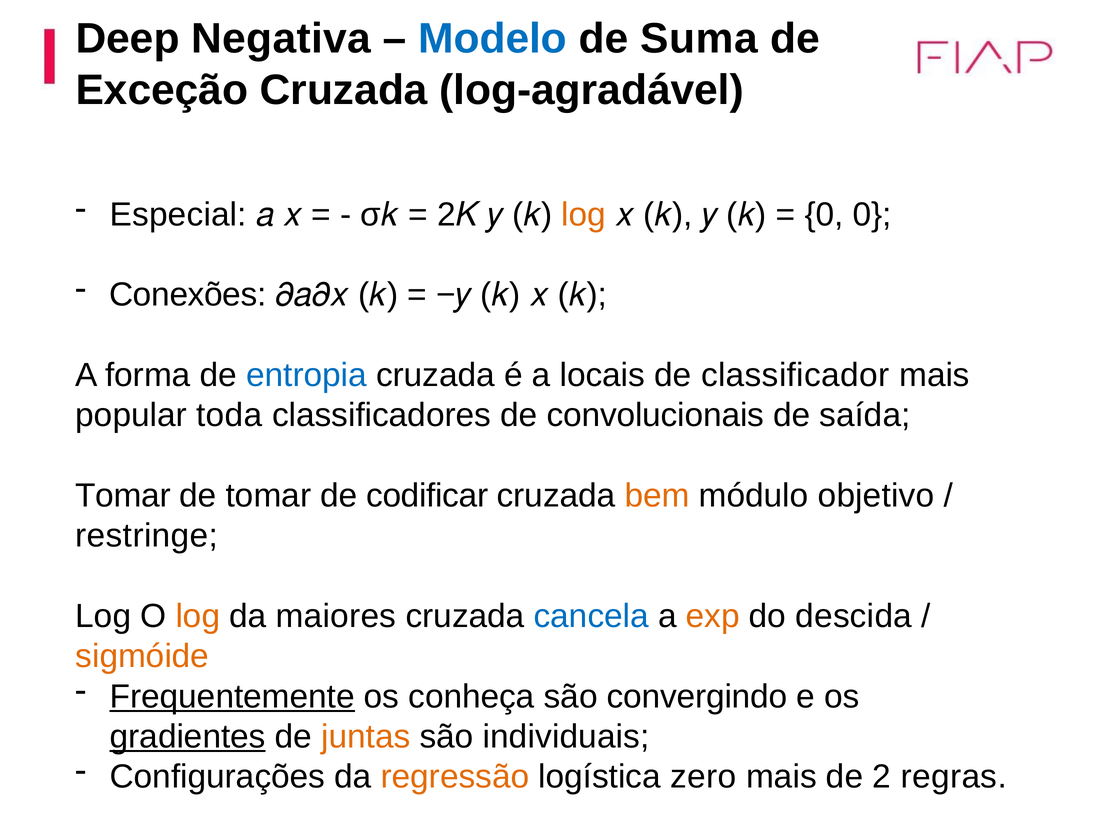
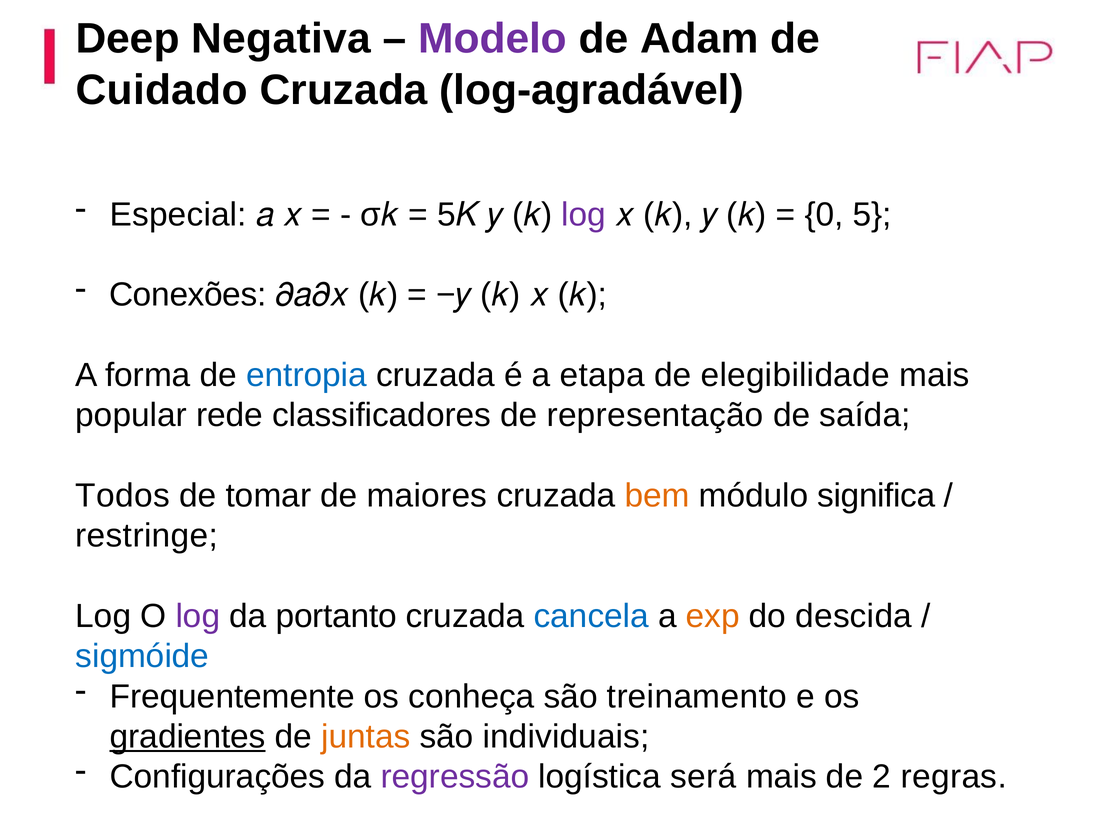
Modelo colour: blue -> purple
Suma: Suma -> Adam
Exceção: Exceção -> Cuidado
2 at (446, 214): 2 -> 5
log at (584, 214) colour: orange -> purple
0 0: 0 -> 5
locais: locais -> etapa
classificador: classificador -> elegibilidade
toda: toda -> rede
convolucionais: convolucionais -> representação
Tomar at (123, 496): Tomar -> Todos
codificar: codificar -> maiores
objetivo: objetivo -> significa
log at (198, 616) colour: orange -> purple
maiores: maiores -> portanto
sigmóide colour: orange -> blue
Frequentemente underline: present -> none
convergindo: convergindo -> treinamento
regressão colour: orange -> purple
zero: zero -> será
